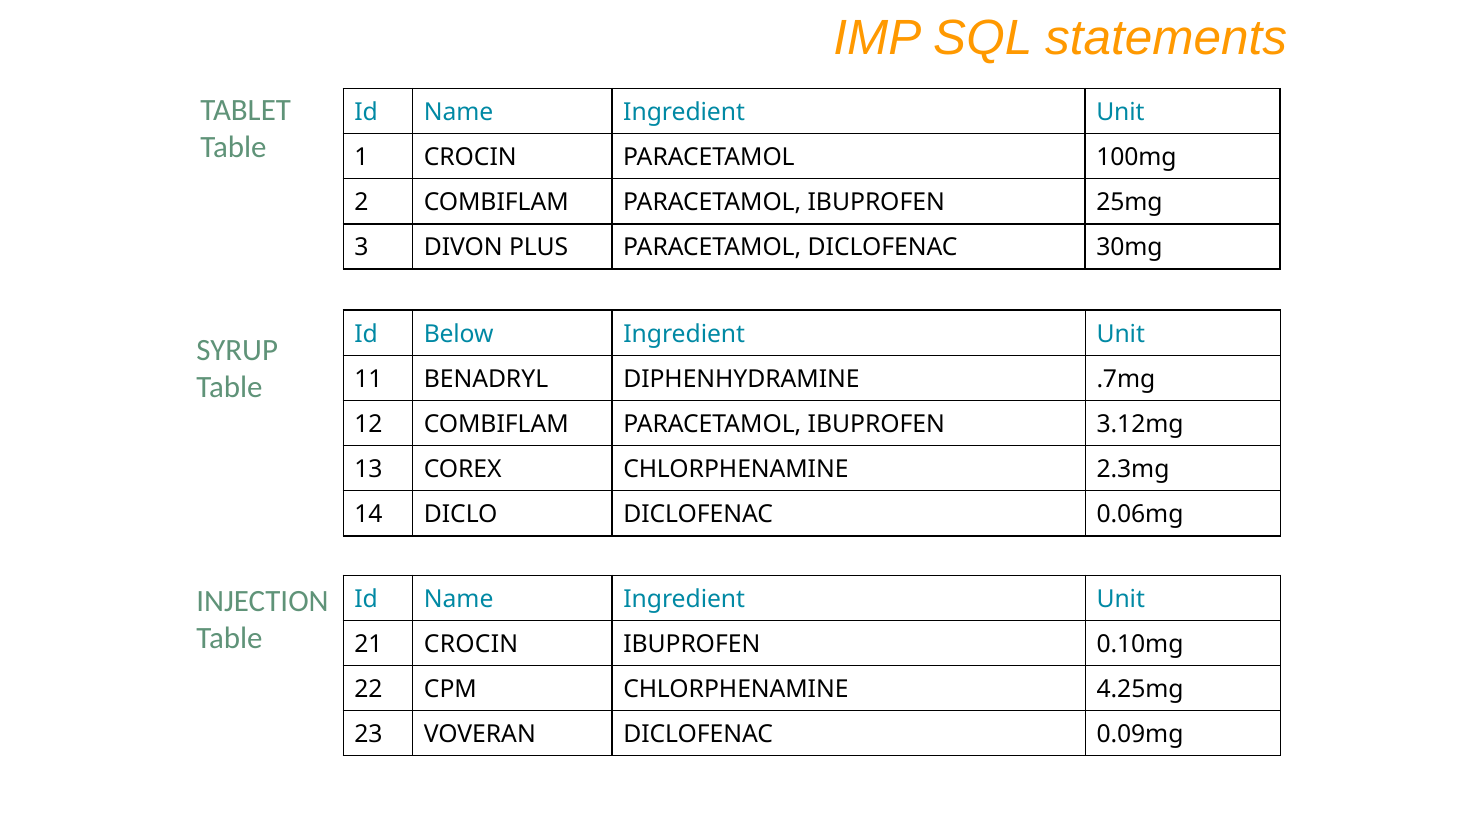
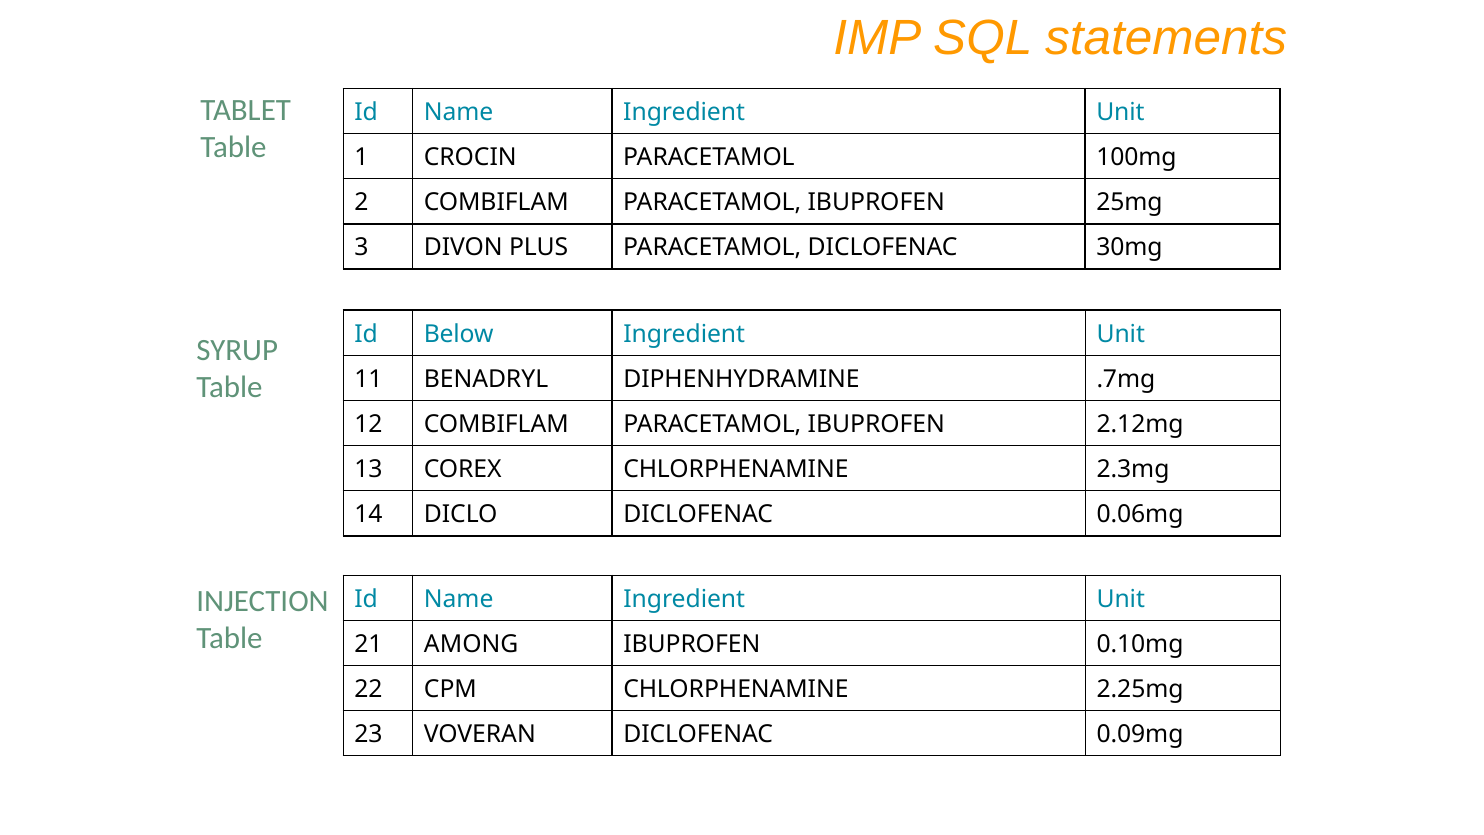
3.12mg: 3.12mg -> 2.12mg
21 CROCIN: CROCIN -> AMONG
4.25mg: 4.25mg -> 2.25mg
